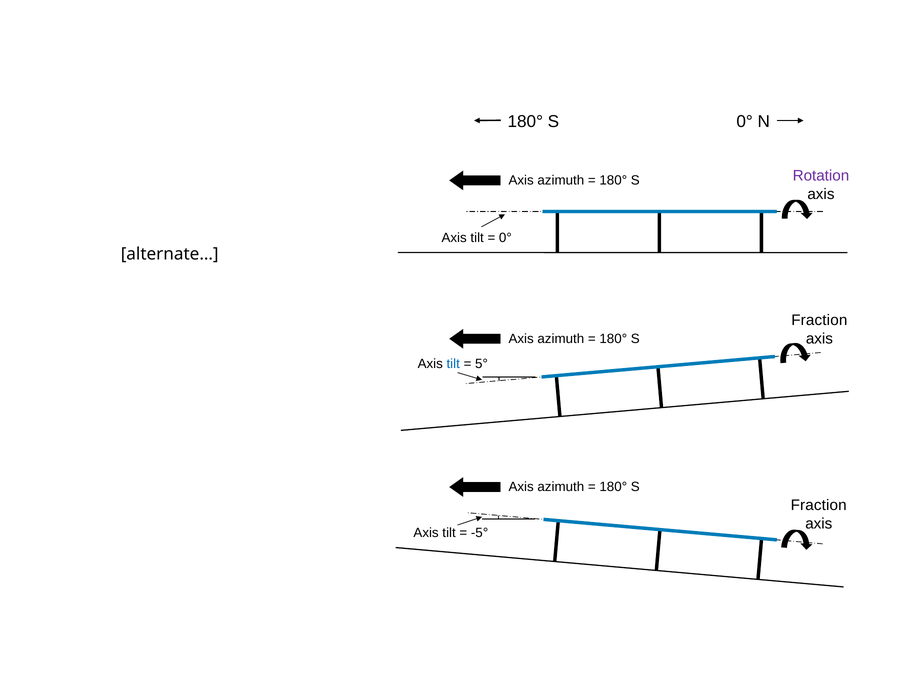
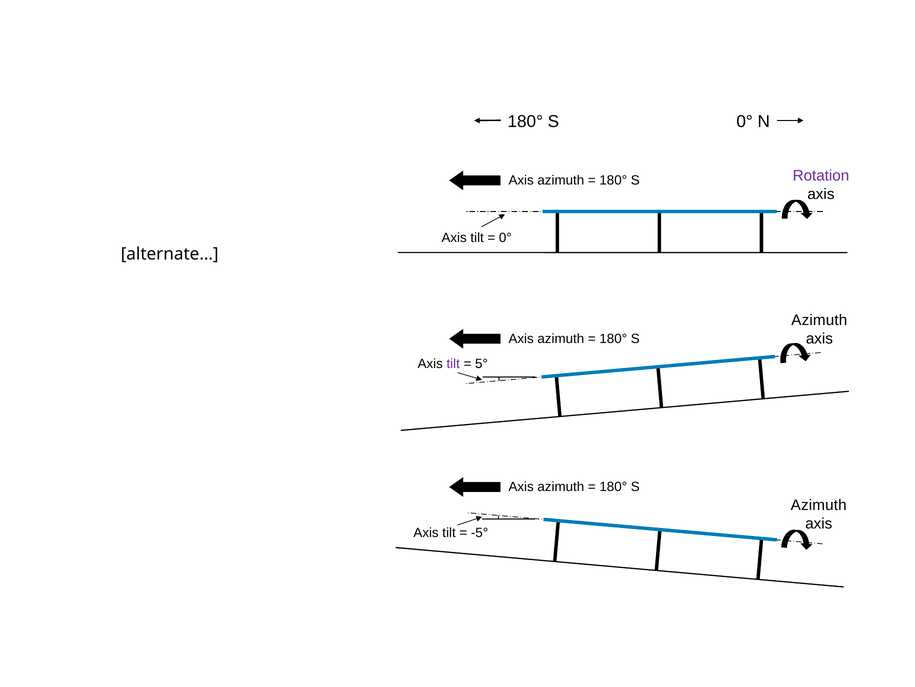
Fraction at (819, 320): Fraction -> Azimuth
tilt at (453, 363) colour: blue -> purple
Fraction at (819, 505): Fraction -> Azimuth
